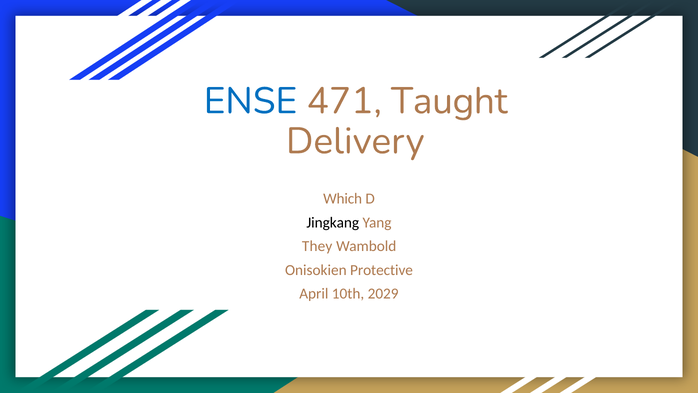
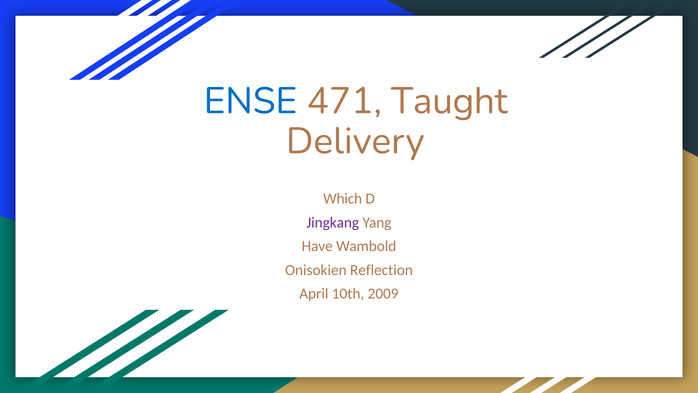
Jingkang colour: black -> purple
They: They -> Have
Protective: Protective -> Reflection
2029: 2029 -> 2009
